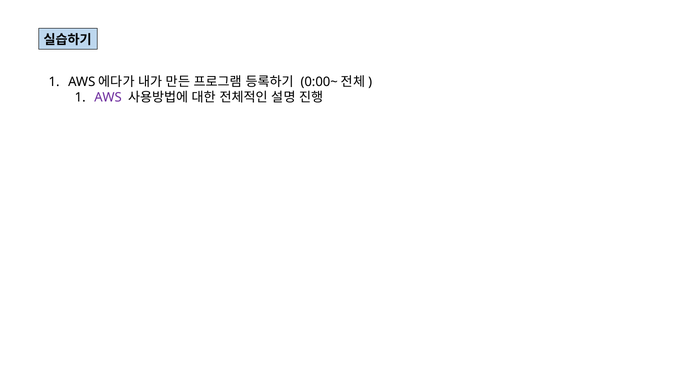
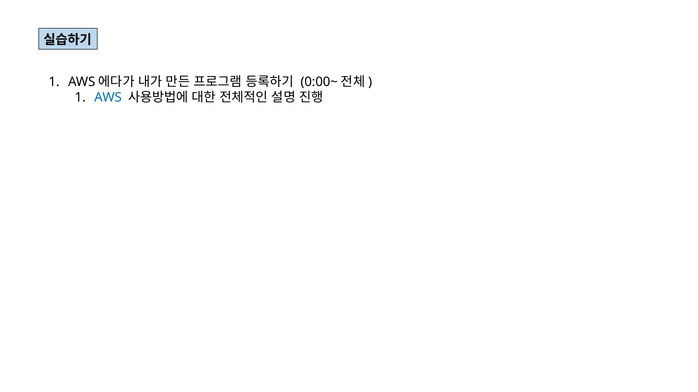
AWS colour: purple -> blue
